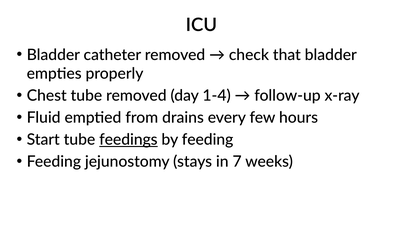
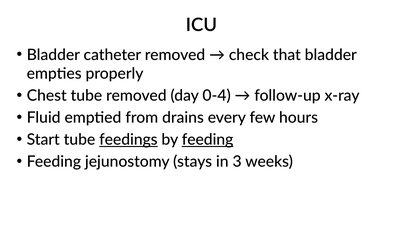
1-4: 1-4 -> 0-4
feeding at (208, 140) underline: none -> present
7: 7 -> 3
